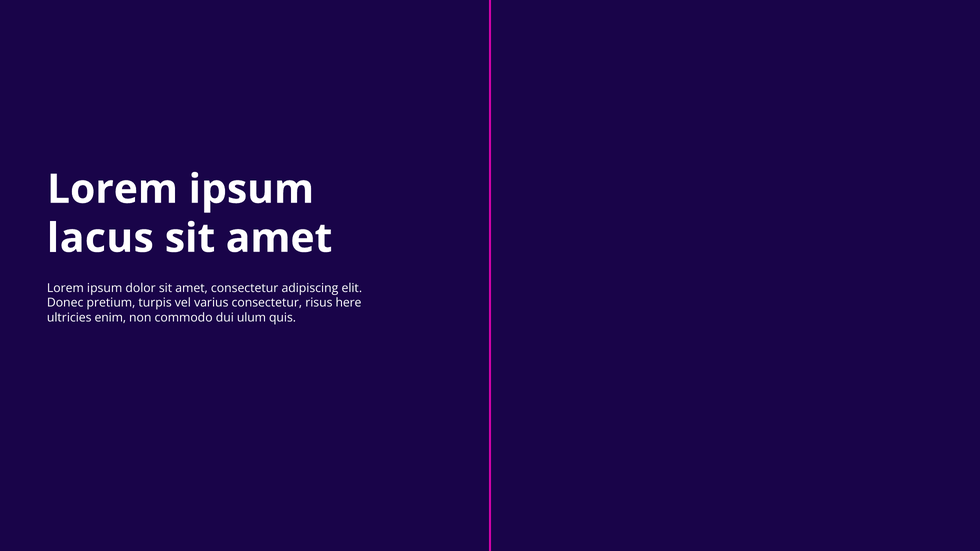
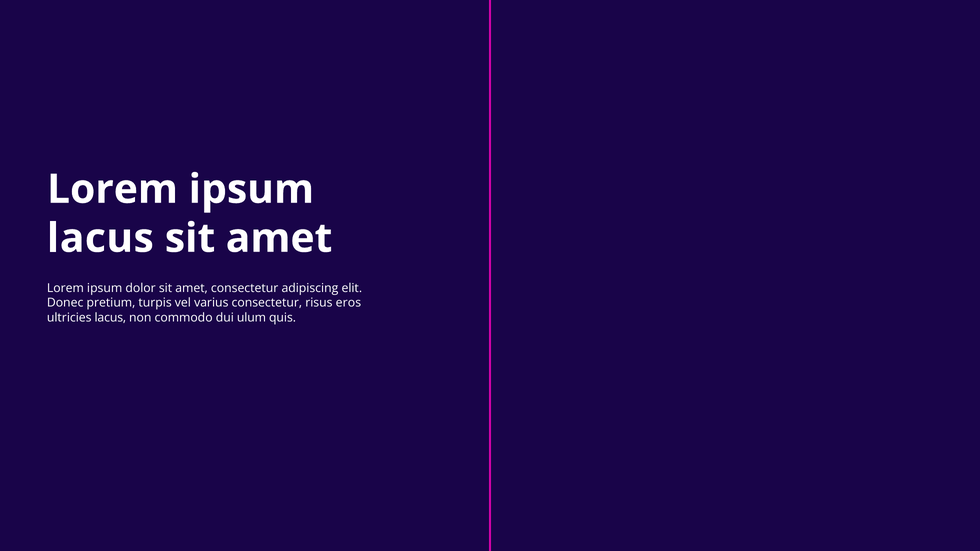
here: here -> eros
ultricies enim: enim -> lacus
